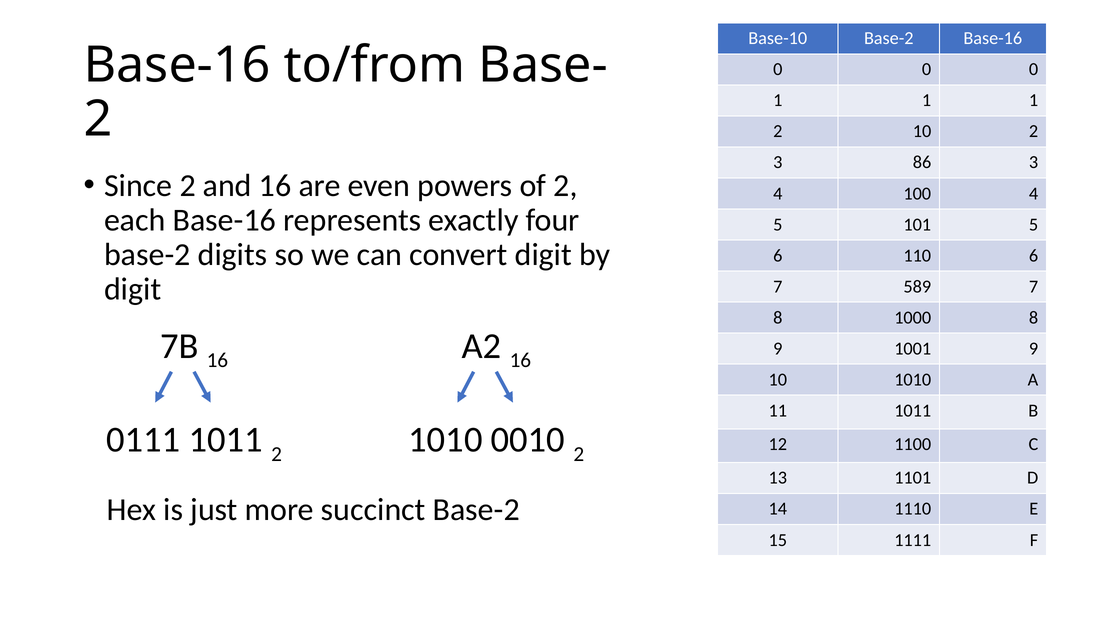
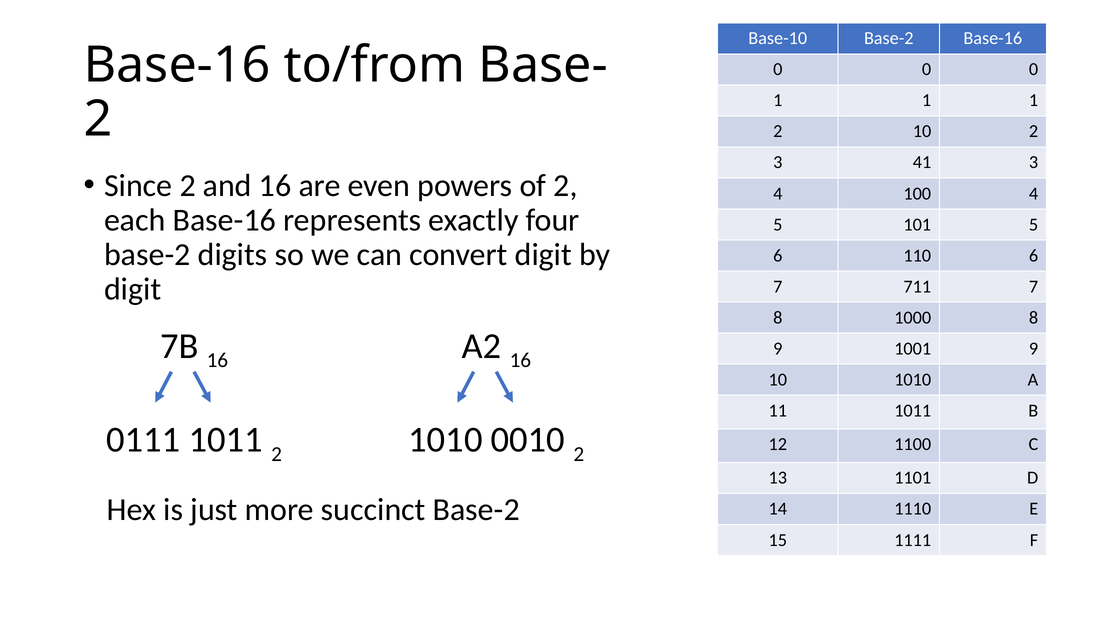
86: 86 -> 41
589: 589 -> 711
